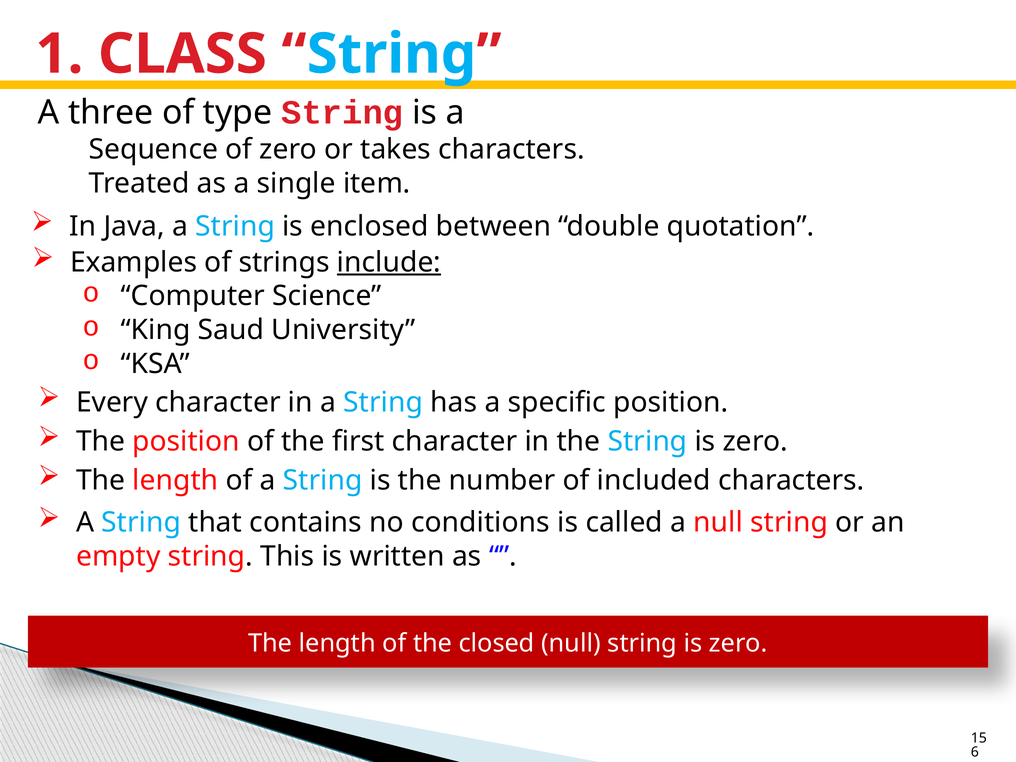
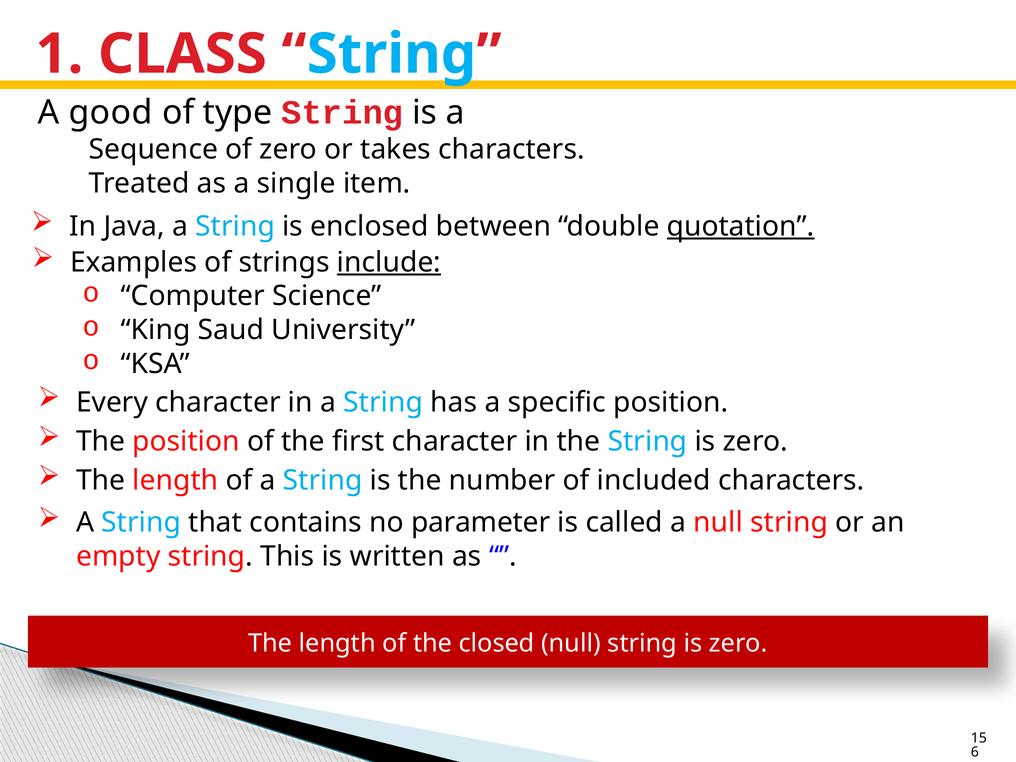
three: three -> good
quotation underline: none -> present
conditions: conditions -> parameter
